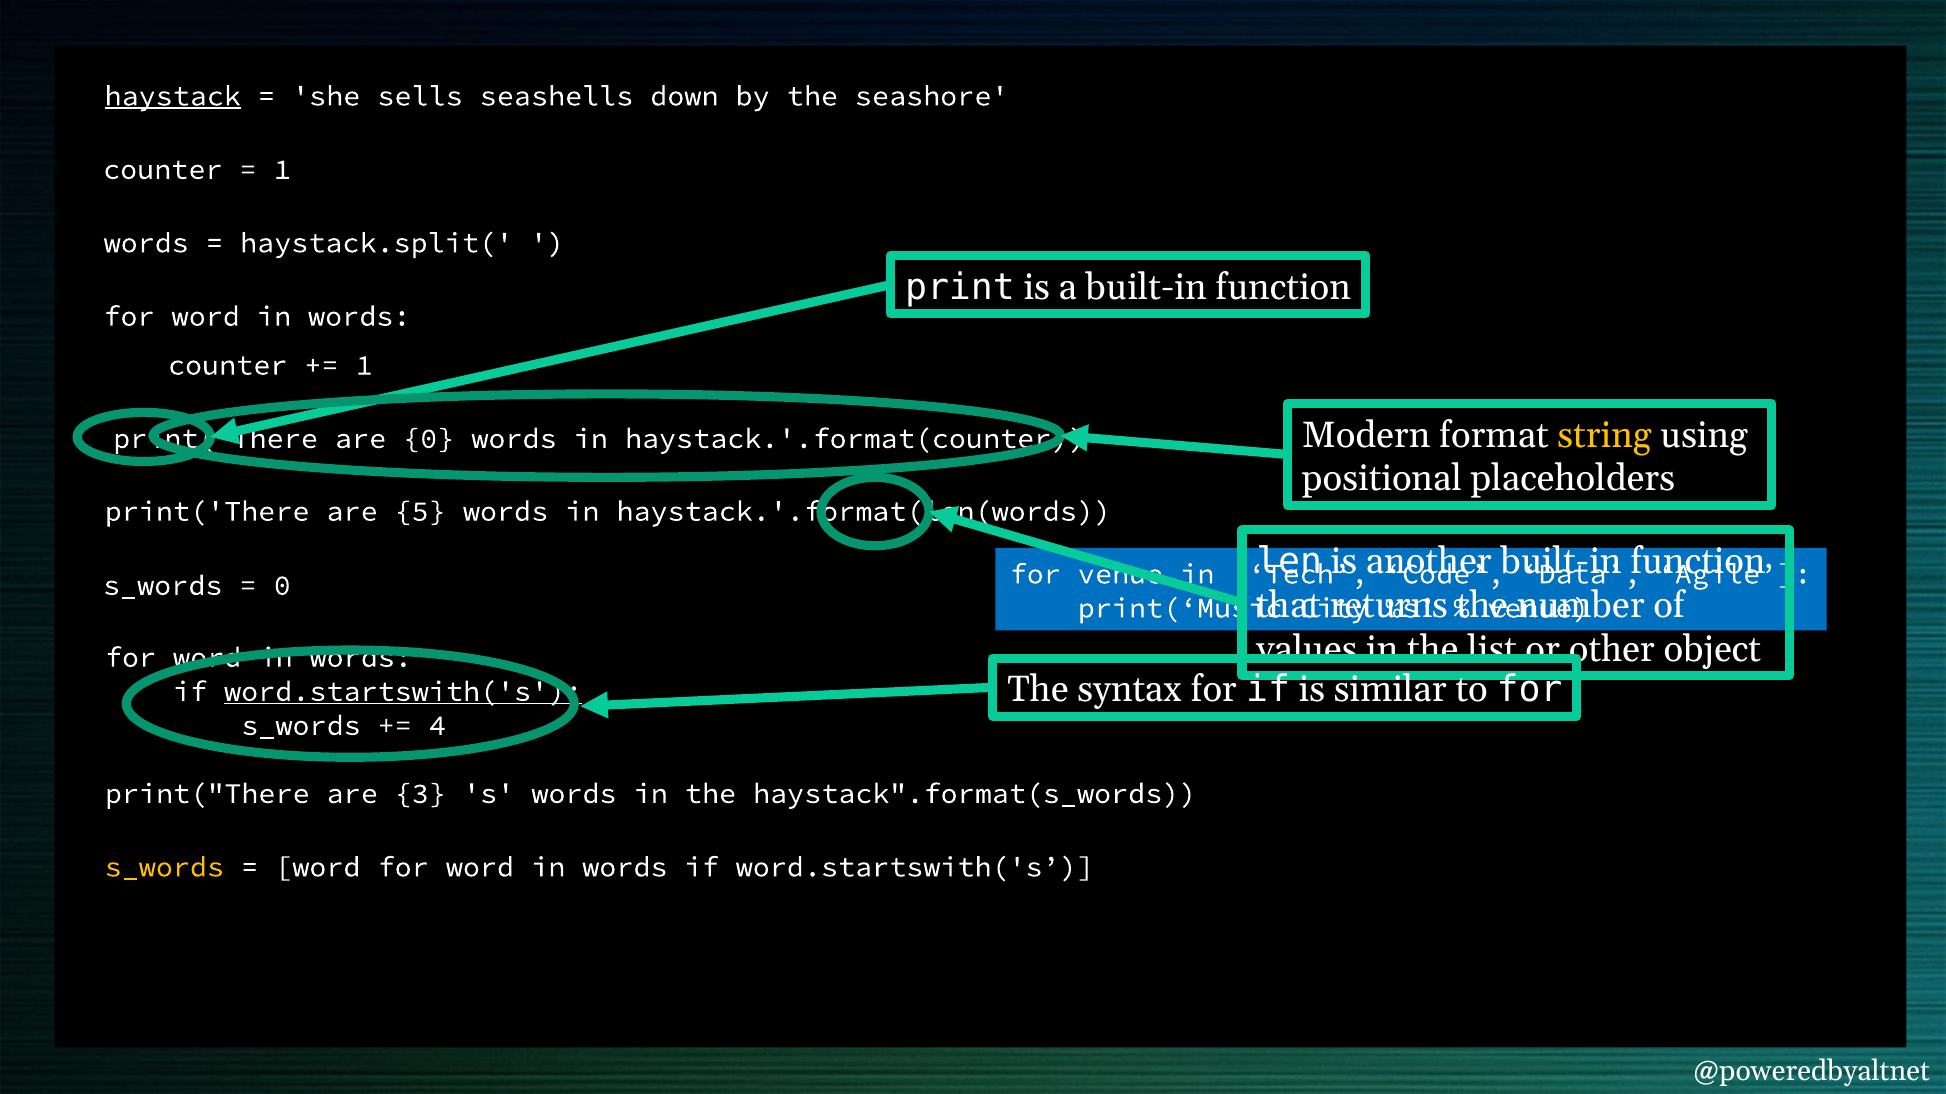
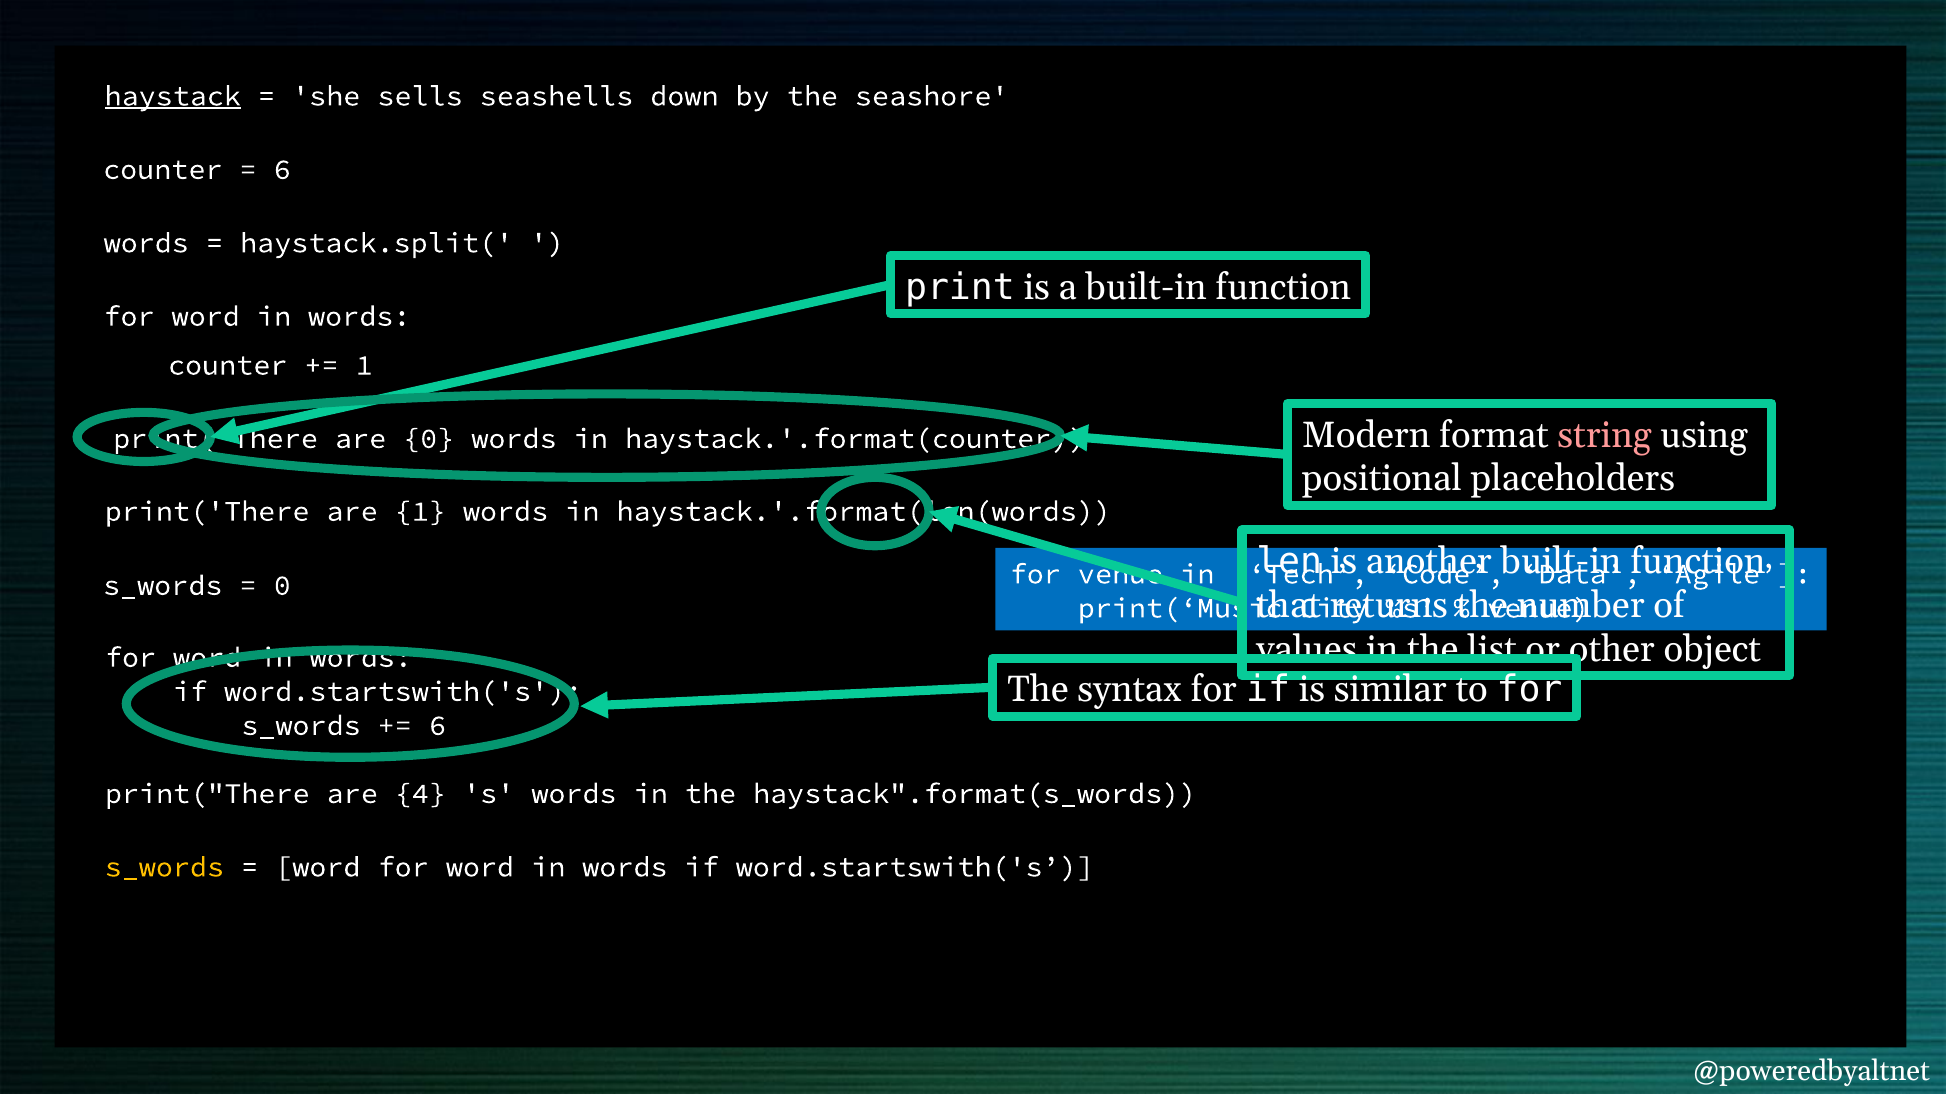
1 at (282, 170): 1 -> 6
string colour: yellow -> pink
are 5: 5 -> 1
word.startswith('s at (403, 692) underline: present -> none
4 at (438, 726): 4 -> 6
3: 3 -> 4
